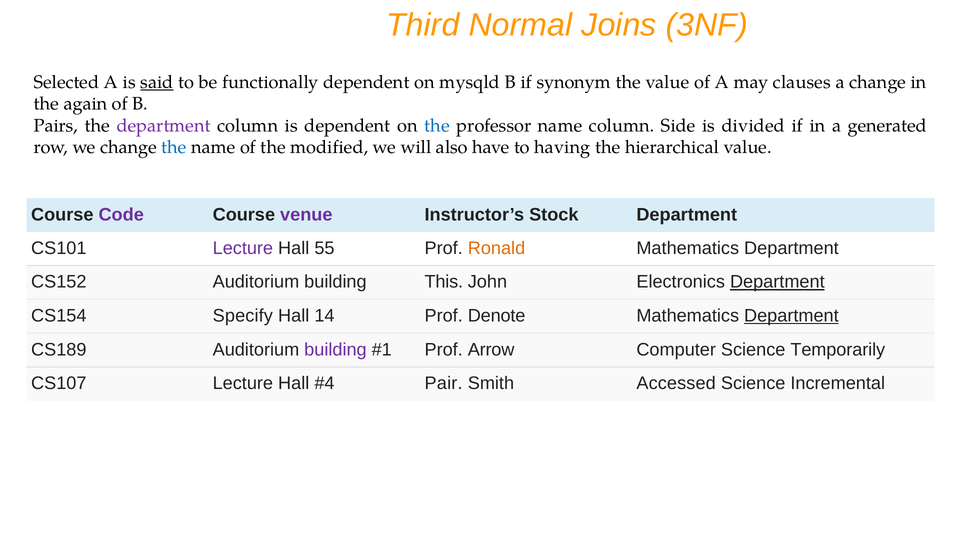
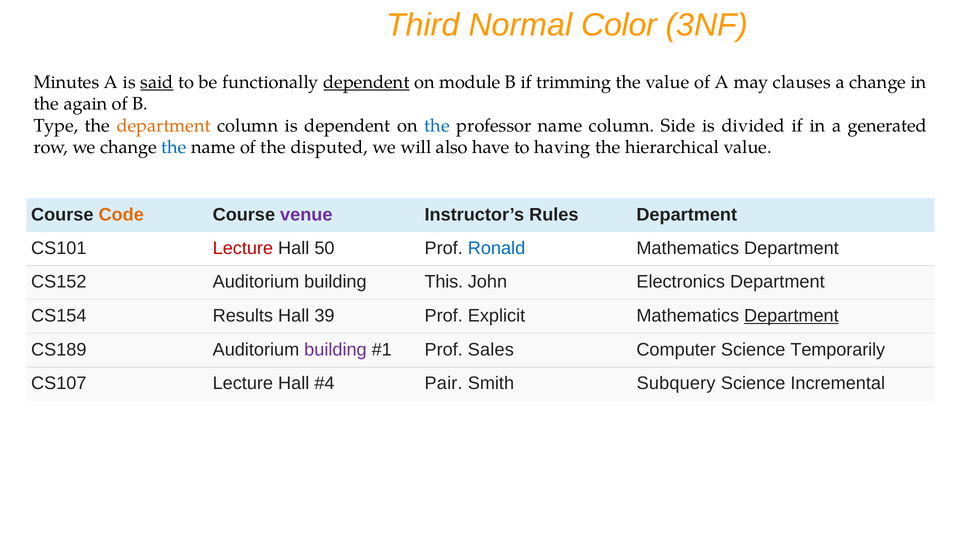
Joins: Joins -> Color
Selected: Selected -> Minutes
dependent at (366, 82) underline: none -> present
mysqld: mysqld -> module
synonym: synonym -> trimming
Pairs: Pairs -> Type
department at (164, 126) colour: purple -> orange
modified: modified -> disputed
Code colour: purple -> orange
Stock: Stock -> Rules
Lecture at (243, 248) colour: purple -> red
55: 55 -> 50
Ronald colour: orange -> blue
Department at (777, 282) underline: present -> none
Specify: Specify -> Results
14: 14 -> 39
Denote: Denote -> Explicit
Arrow: Arrow -> Sales
Accessed: Accessed -> Subquery
